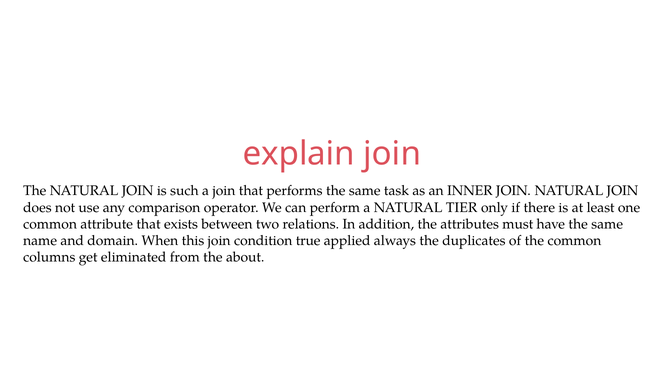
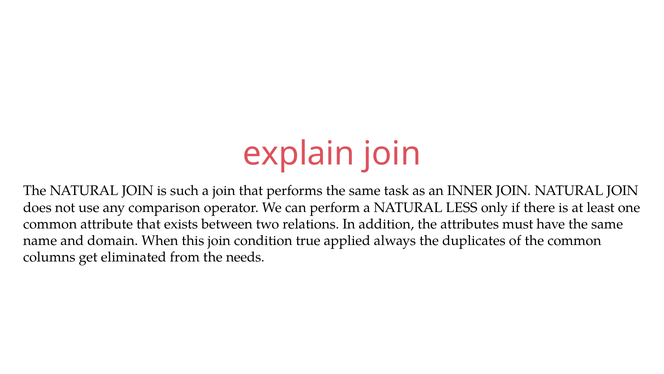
TIER: TIER -> LESS
about: about -> needs
